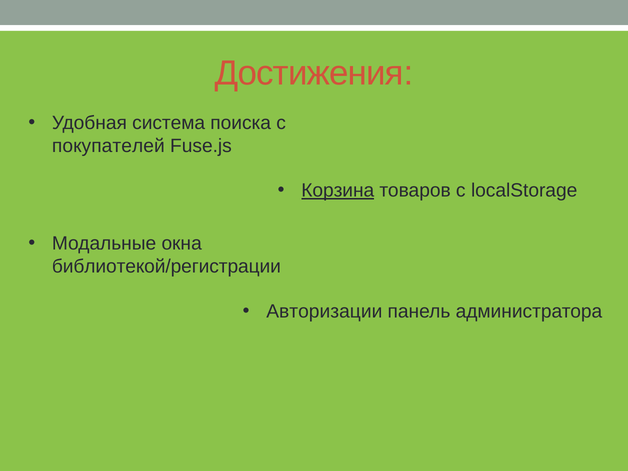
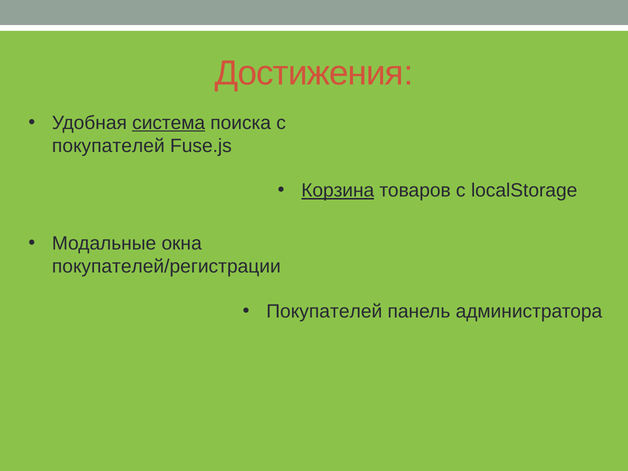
система underline: none -> present
библиотекой/регистрации: библиотекой/регистрации -> покупателей/регистрации
Авторизации at (324, 312): Авторизации -> Покупателей
